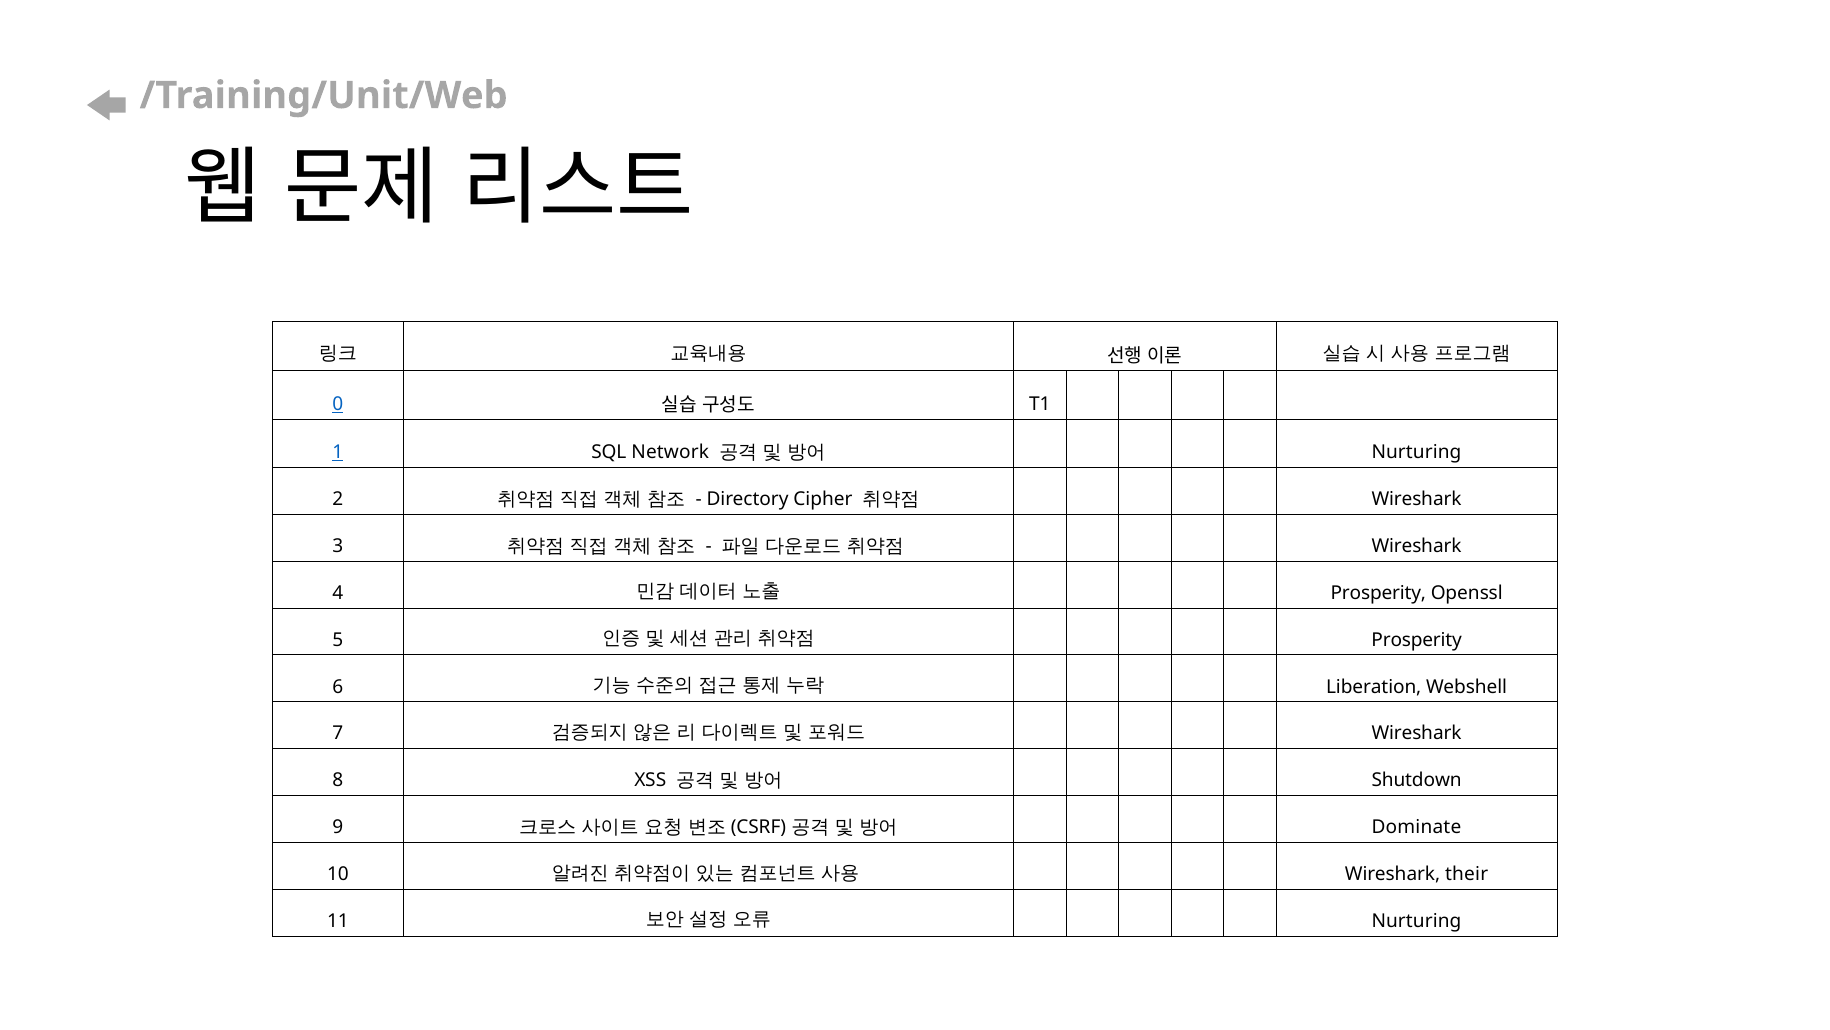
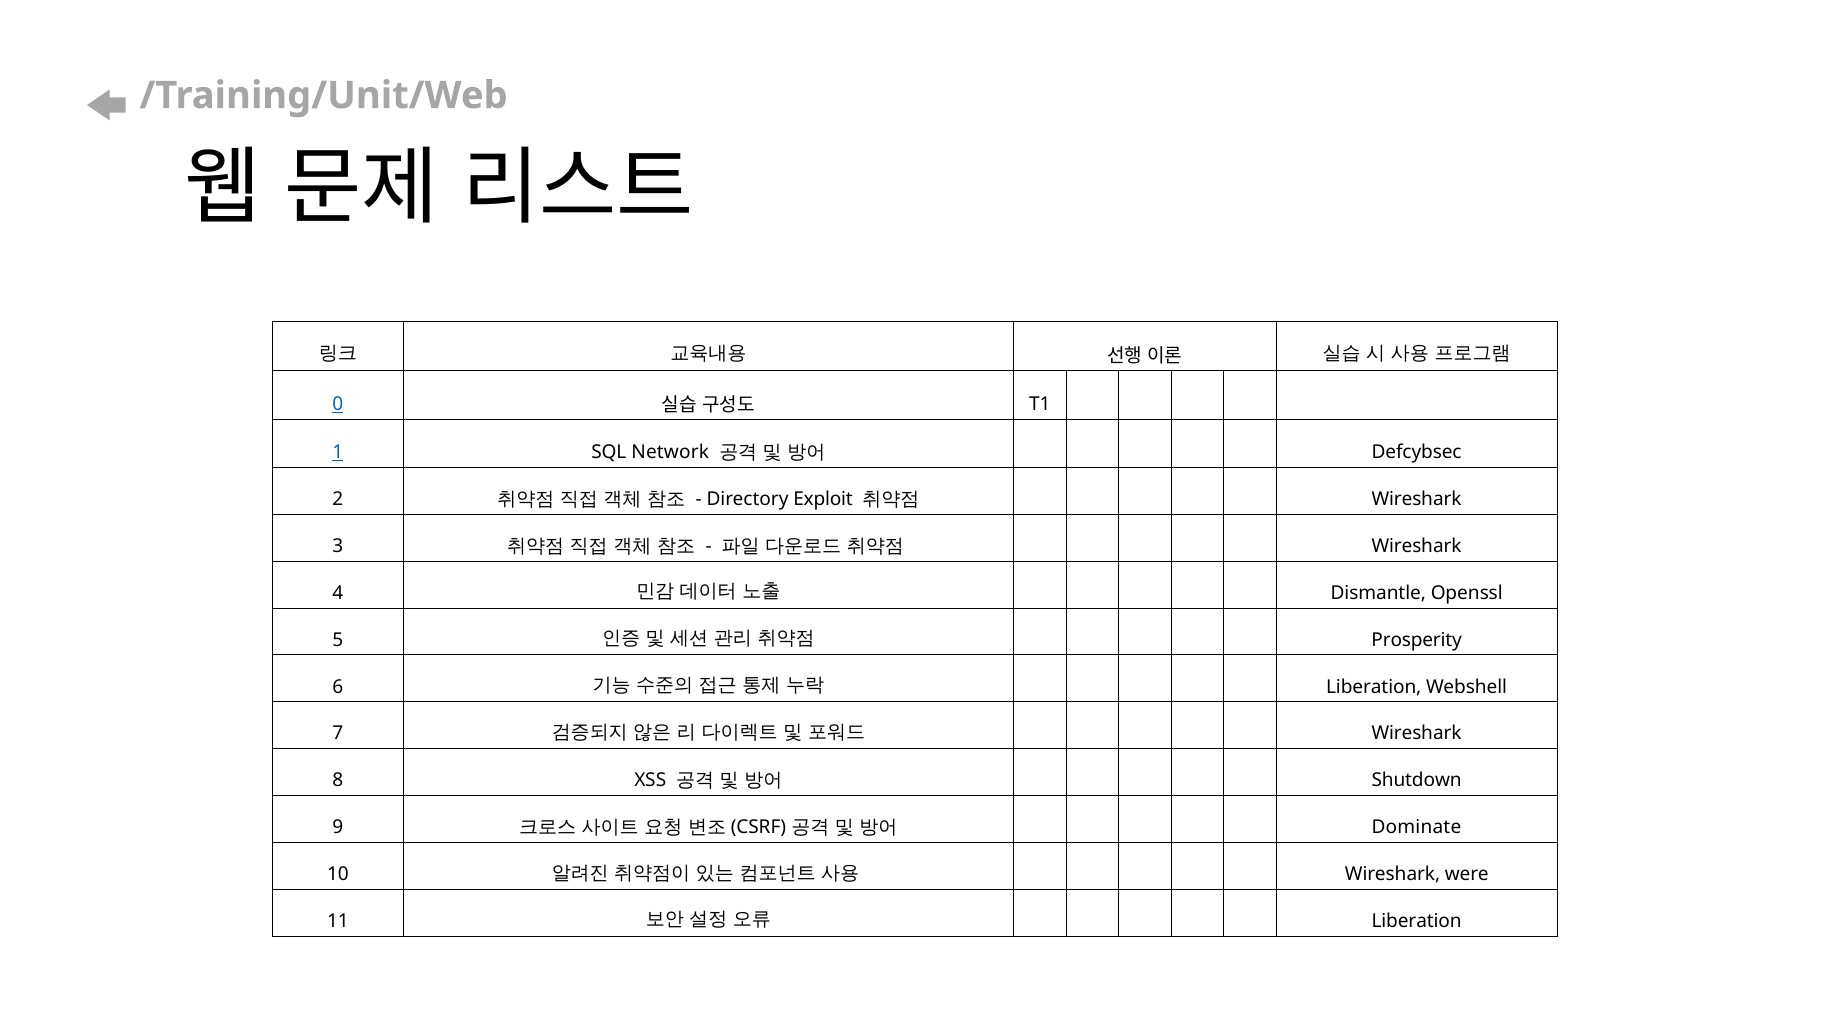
Nurturing at (1416, 452): Nurturing -> Defcybsec
Cipher: Cipher -> Exploit
Prosperity at (1378, 593): Prosperity -> Dismantle
their: their -> were
Nurturing at (1416, 921): Nurturing -> Liberation
